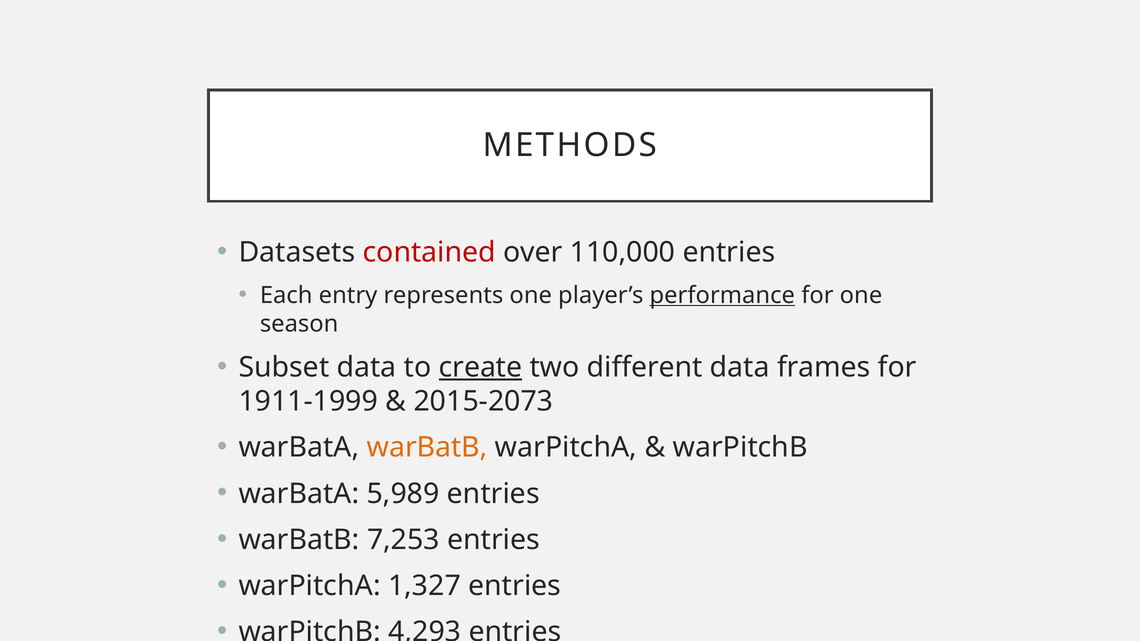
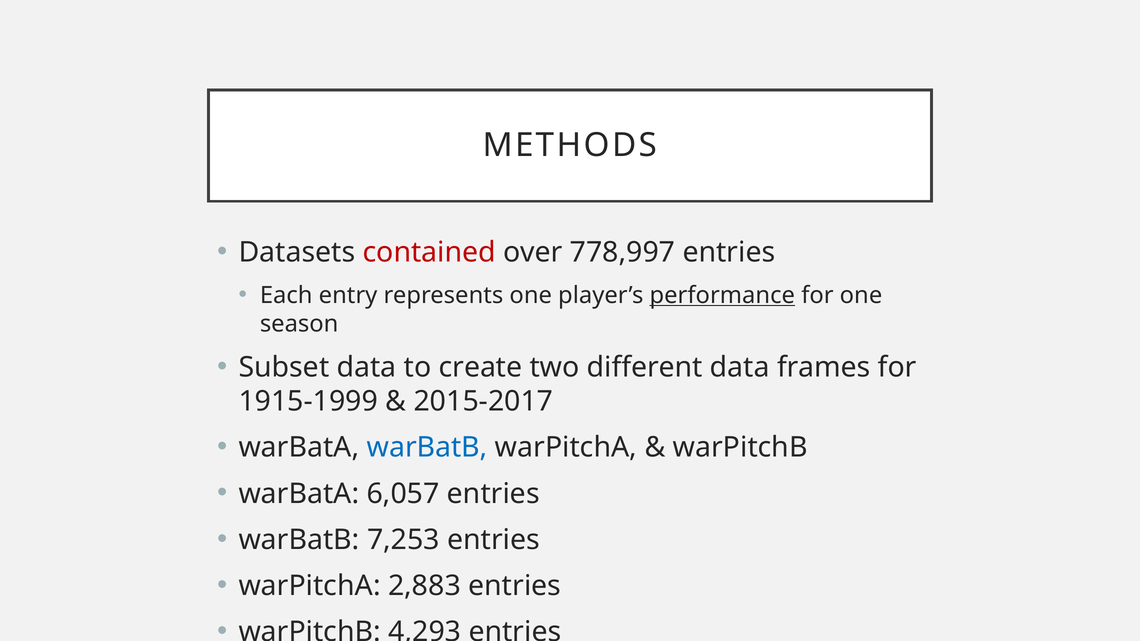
110,000: 110,000 -> 778,997
create underline: present -> none
1911-1999: 1911-1999 -> 1915-1999
2015-2073: 2015-2073 -> 2015-2017
warBatB at (427, 448) colour: orange -> blue
5,989: 5,989 -> 6,057
1,327: 1,327 -> 2,883
